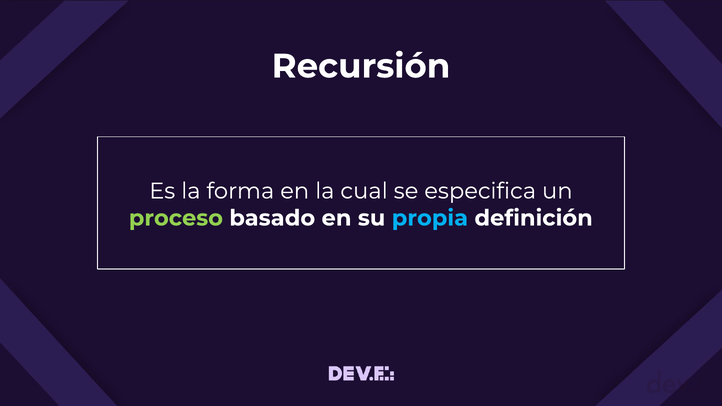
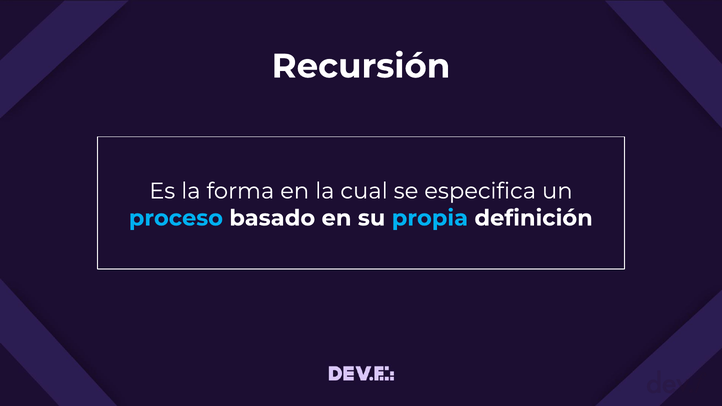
proceso colour: light green -> light blue
